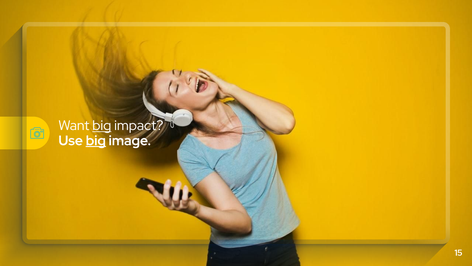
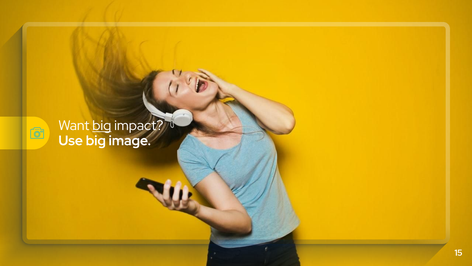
big at (96, 140) underline: present -> none
